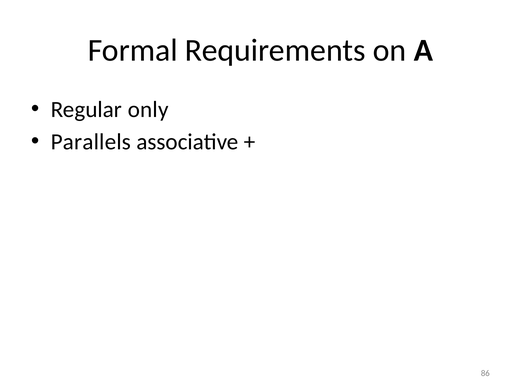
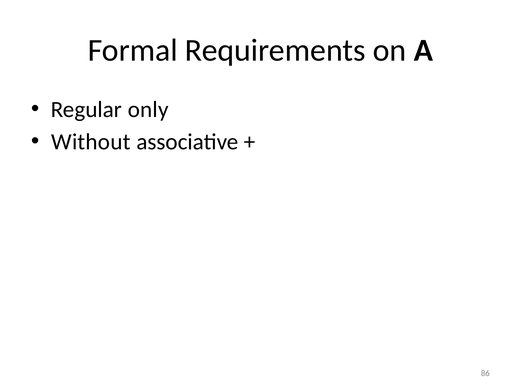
Parallels: Parallels -> Without
